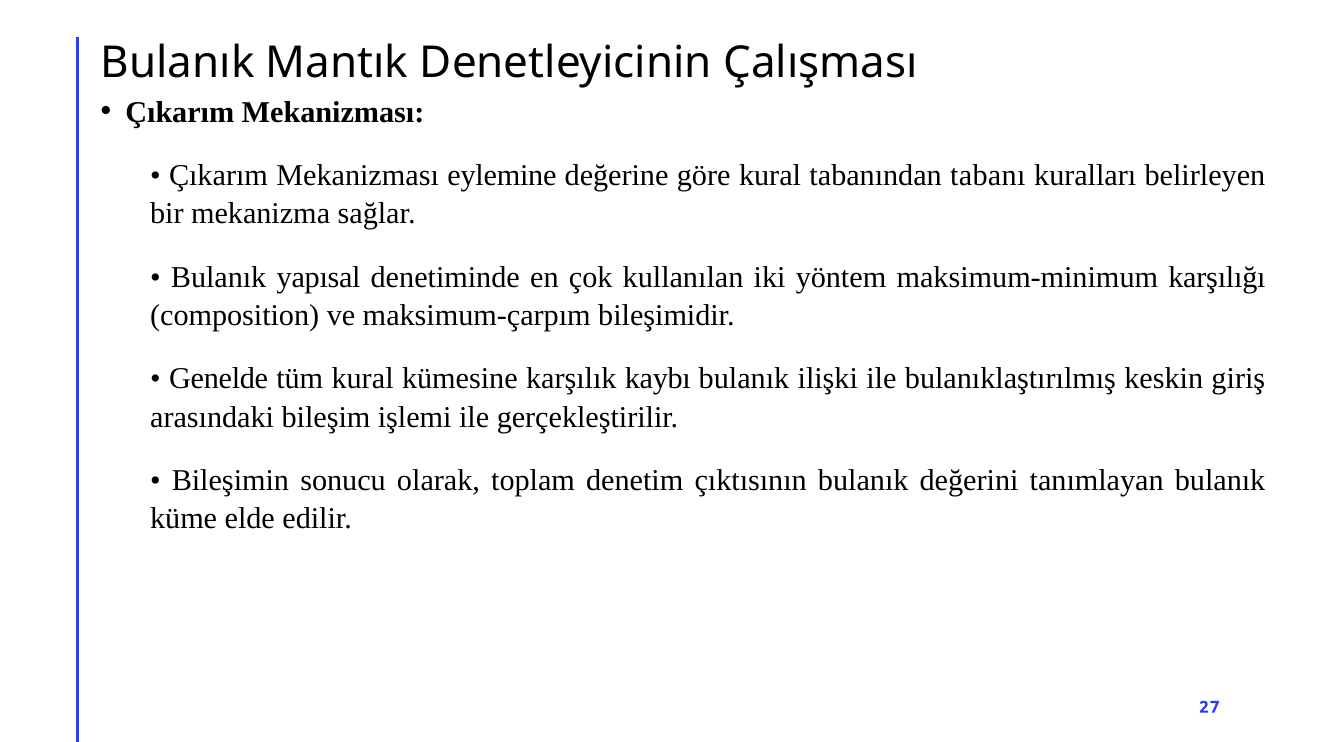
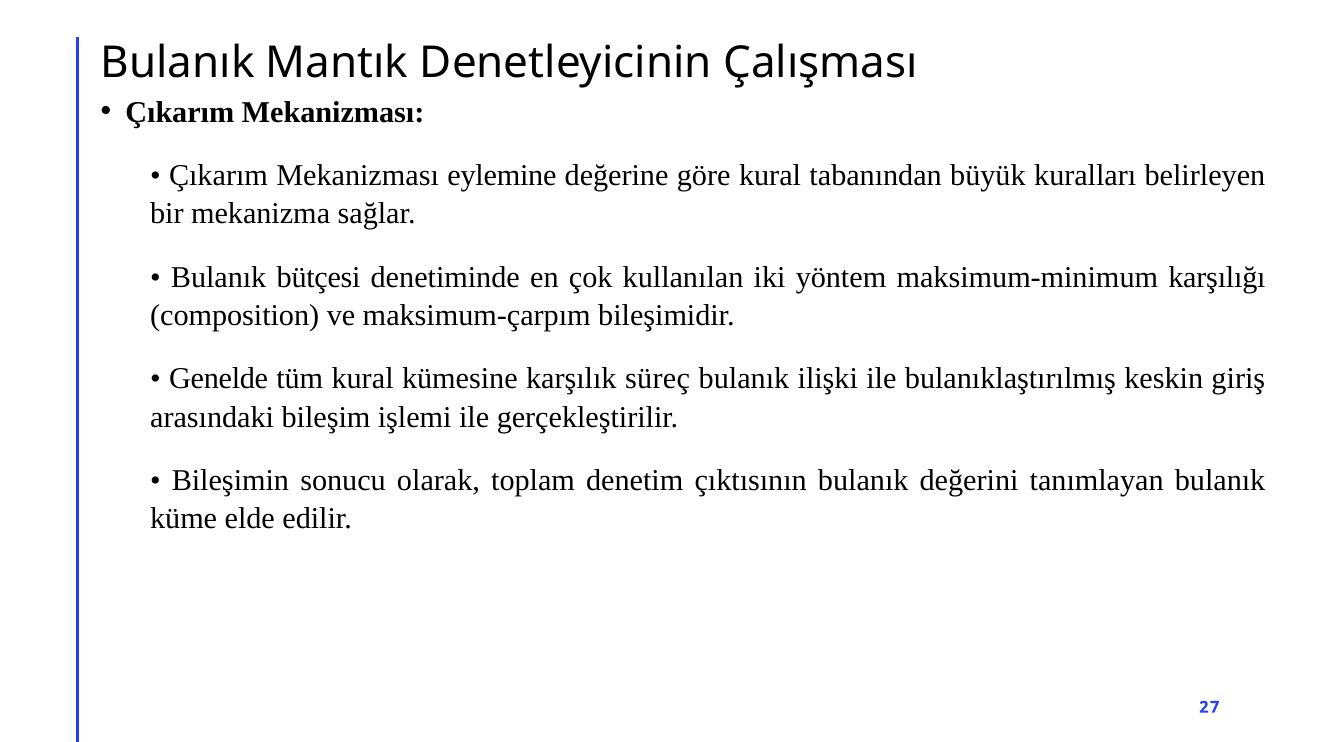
tabanı: tabanı -> büyük
yapısal: yapısal -> bütçesi
kaybı: kaybı -> süreç
